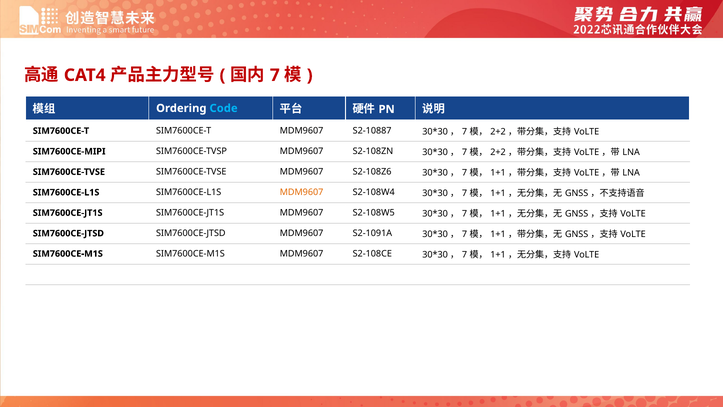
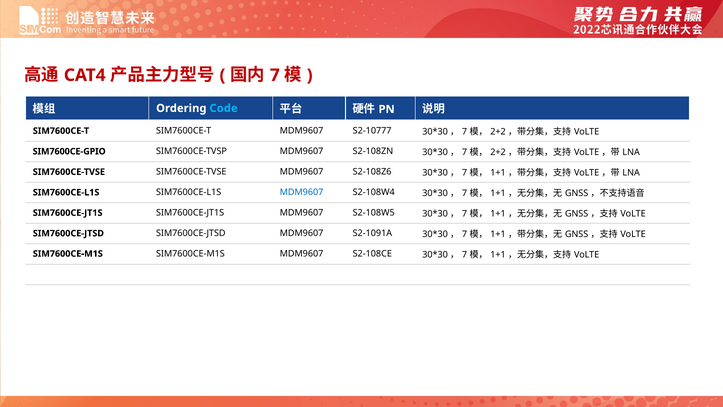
S2-10887: S2-10887 -> S2-10777
SIM7600CE-MIPI: SIM7600CE-MIPI -> SIM7600CE-GPIO
MDM9607 at (302, 192) colour: orange -> blue
